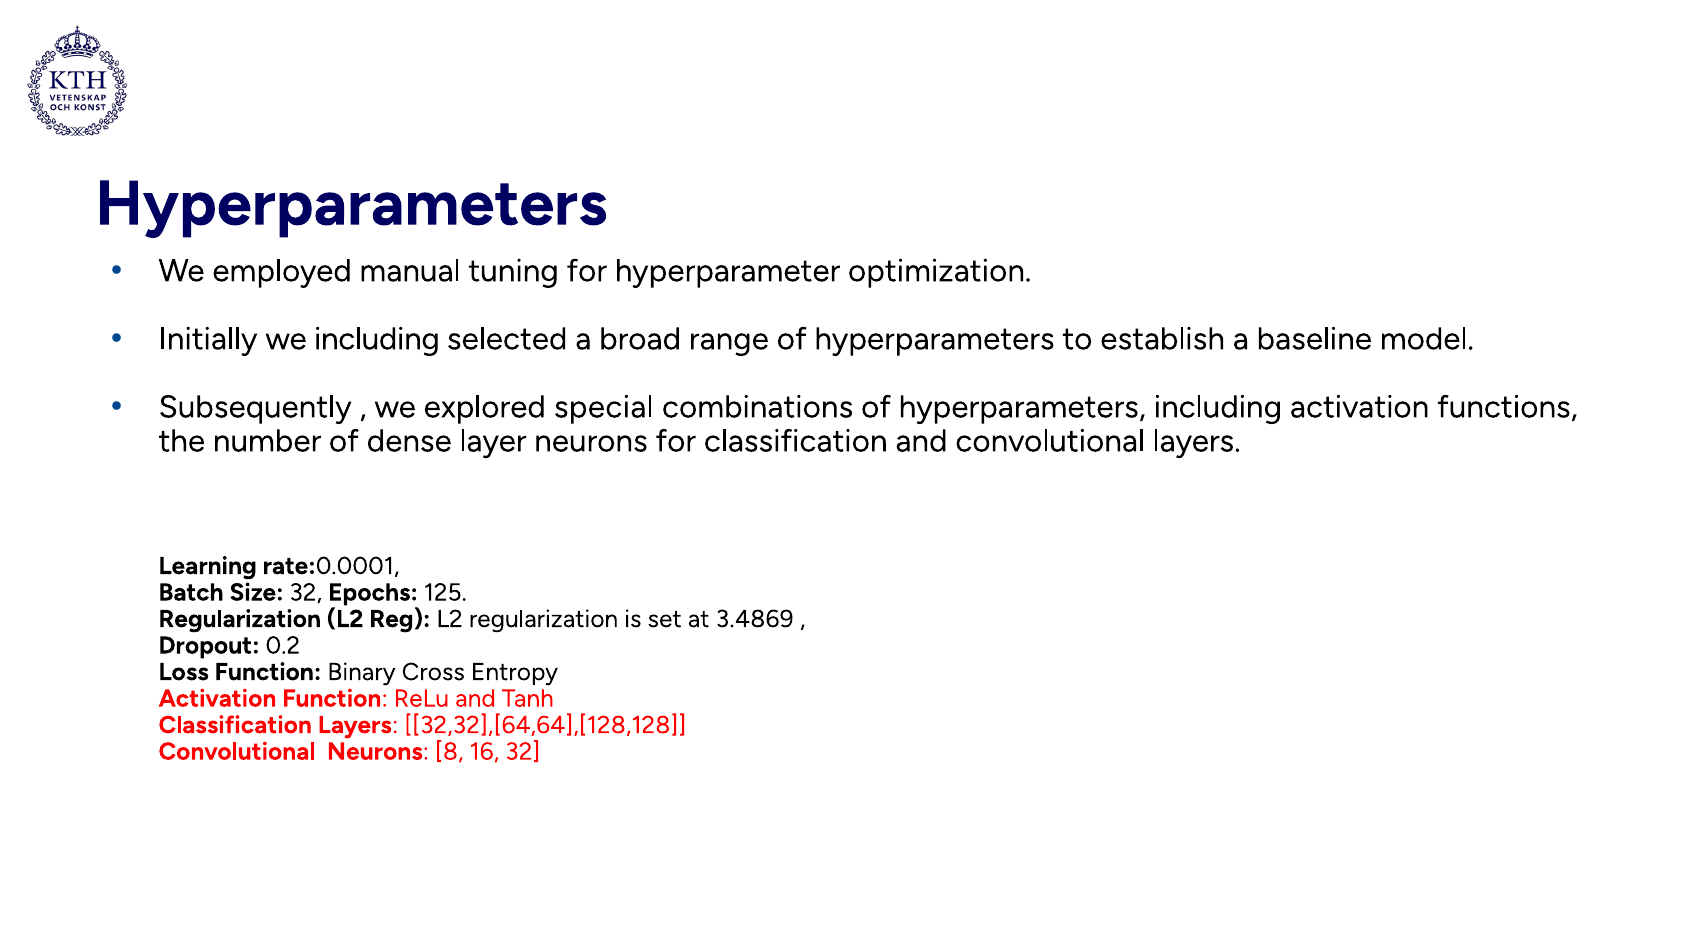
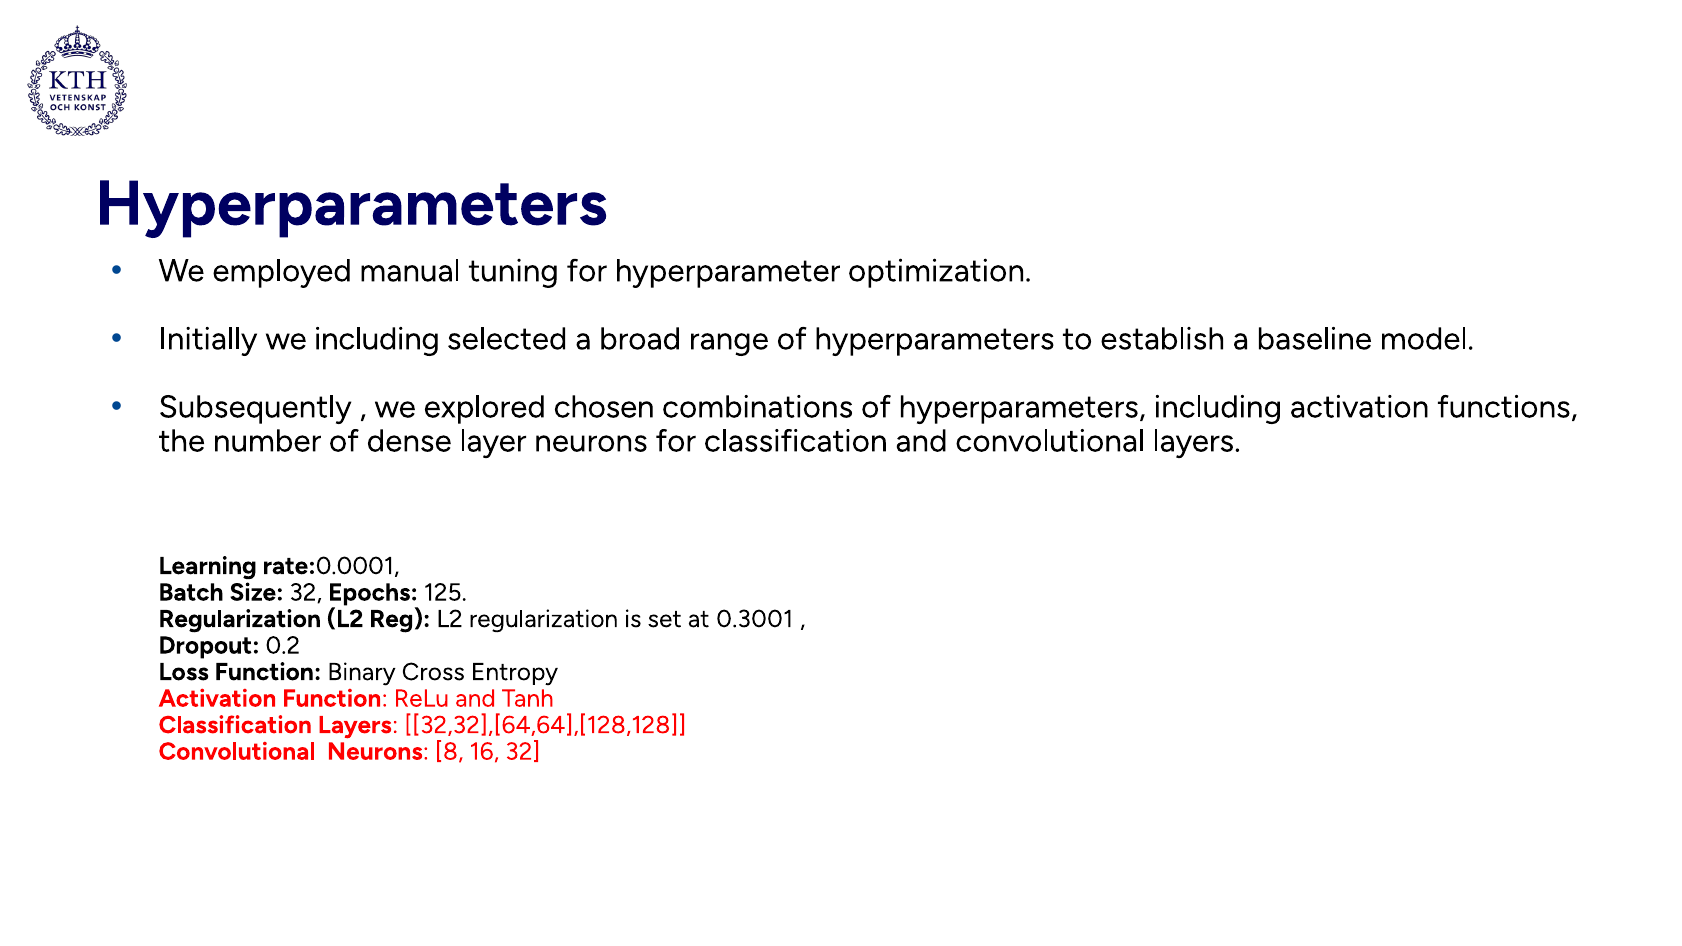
special: special -> chosen
3.4869: 3.4869 -> 0.3001
